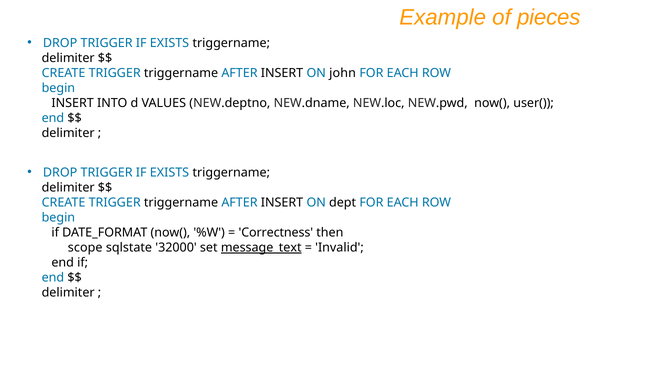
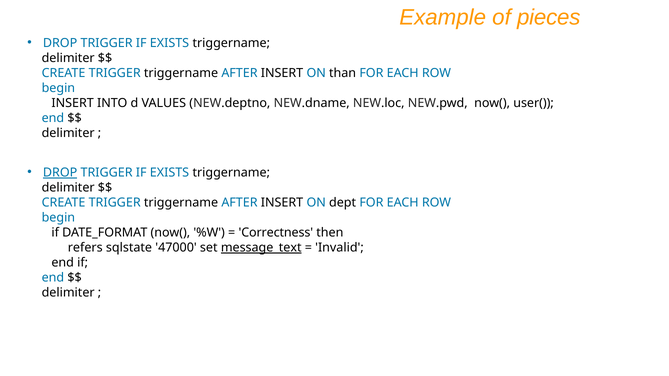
john: john -> than
DROP at (60, 173) underline: none -> present
scope: scope -> refers
32000: 32000 -> 47000
